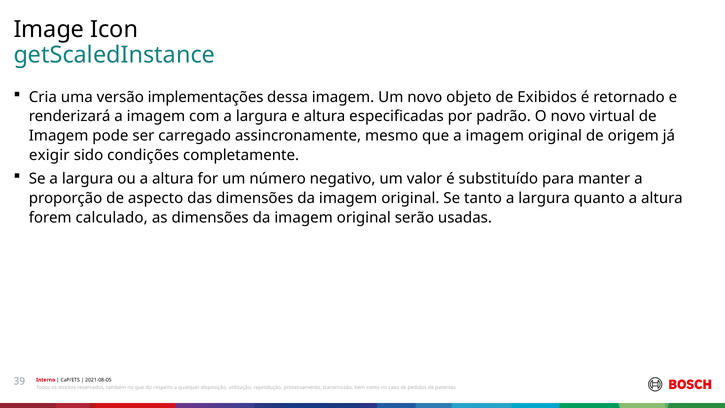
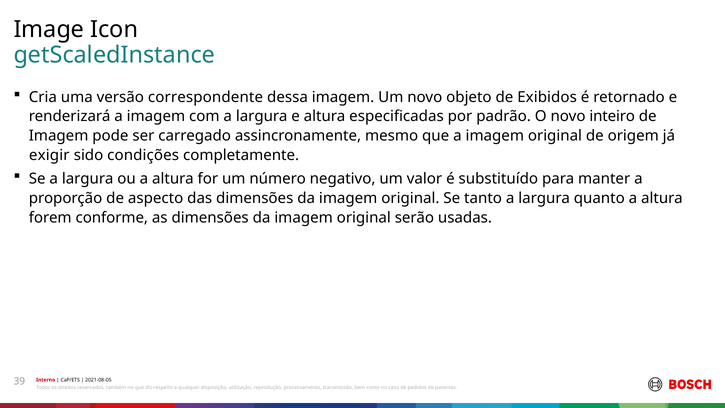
implementações: implementações -> correspondente
virtual: virtual -> inteiro
calculado: calculado -> conforme
